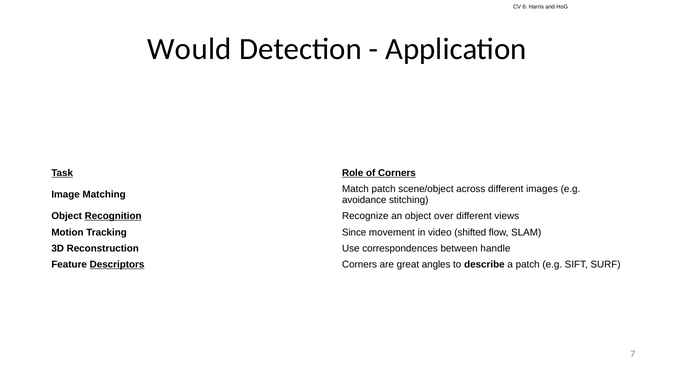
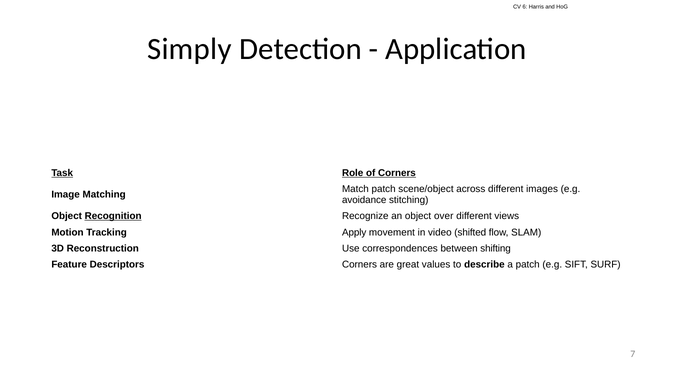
Would: Would -> Simply
Since: Since -> Apply
handle: handle -> shifting
Descriptors underline: present -> none
angles: angles -> values
